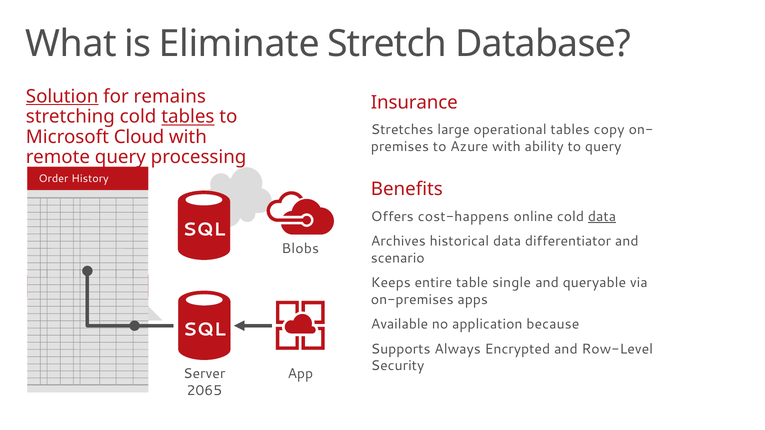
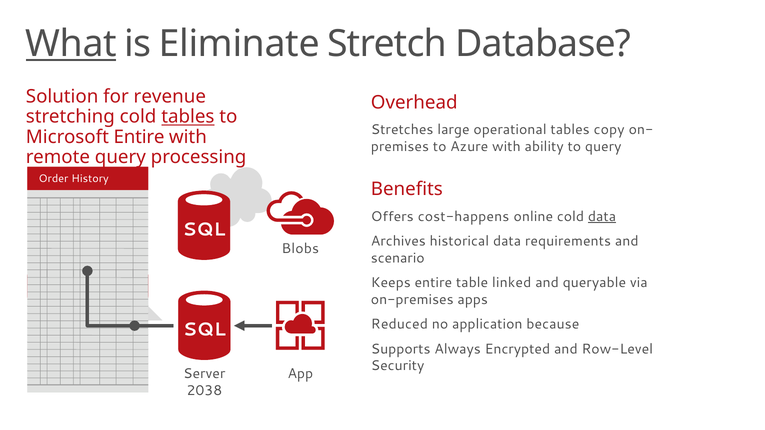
What underline: none -> present
Solution underline: present -> none
remains: remains -> revenue
Insurance: Insurance -> Overhead
Microsoft Cloud: Cloud -> Entire
differentiator: differentiator -> requirements
single: single -> linked
Available: Available -> Reduced
2065: 2065 -> 2038
